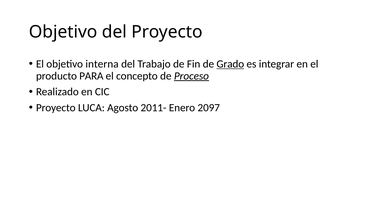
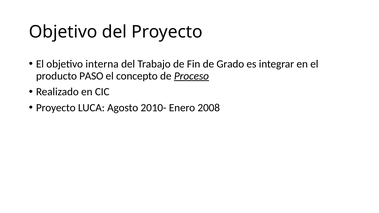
Grado underline: present -> none
PARA: PARA -> PASO
2011-: 2011- -> 2010-
2097: 2097 -> 2008
